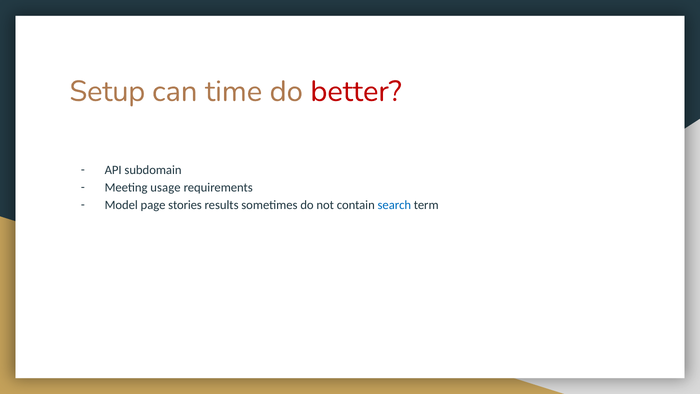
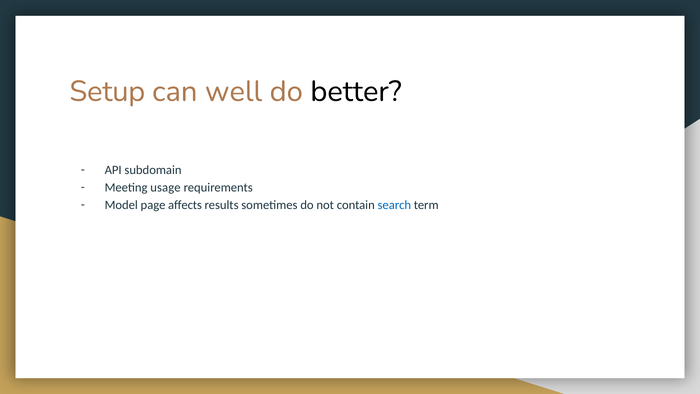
time: time -> well
better colour: red -> black
stories: stories -> affects
